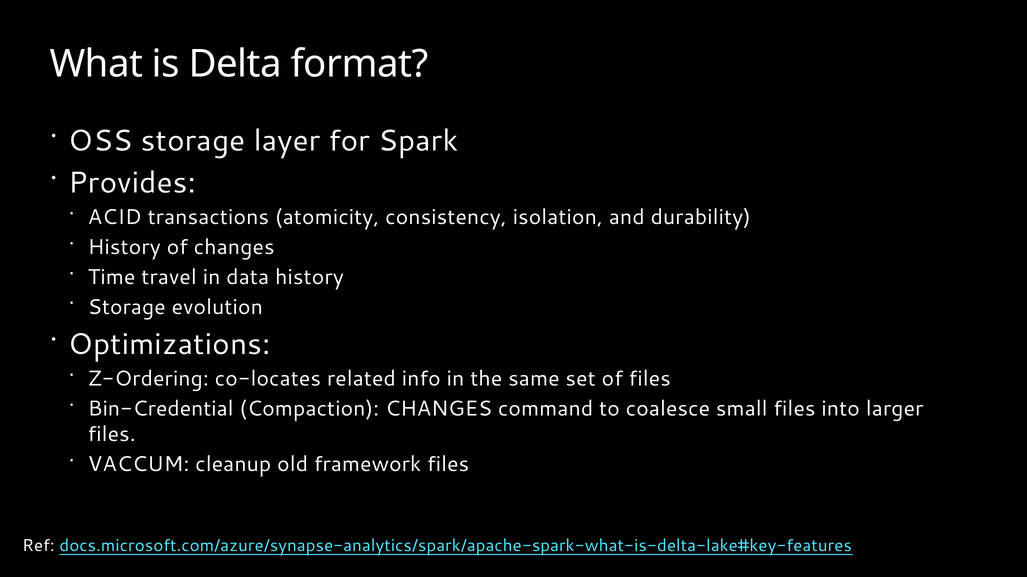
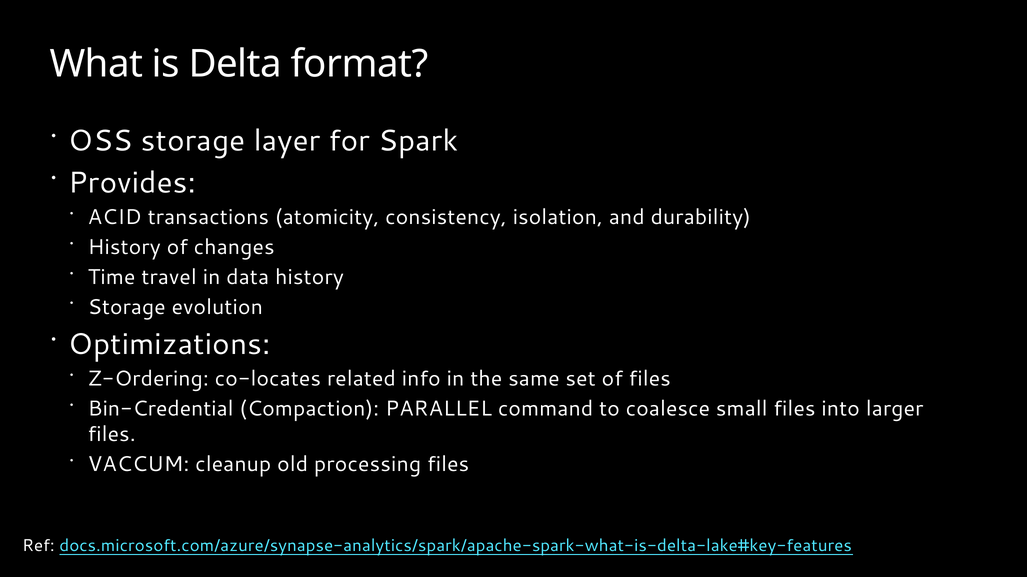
Compaction CHANGES: CHANGES -> PARALLEL
framework: framework -> processing
